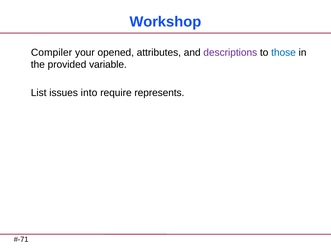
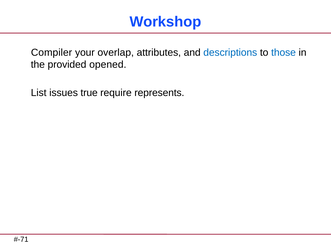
opened: opened -> overlap
descriptions colour: purple -> blue
variable: variable -> opened
into: into -> true
